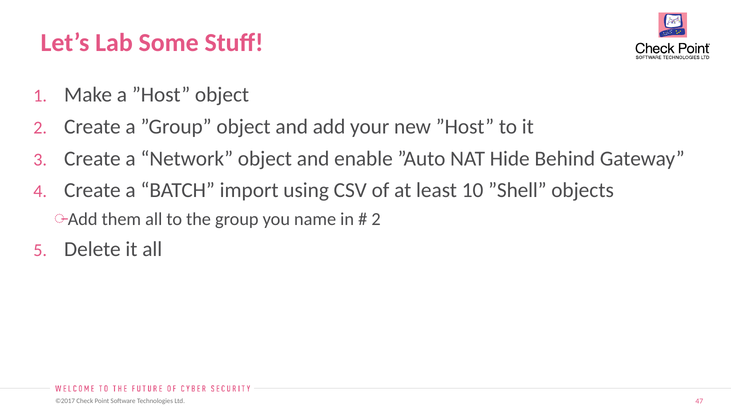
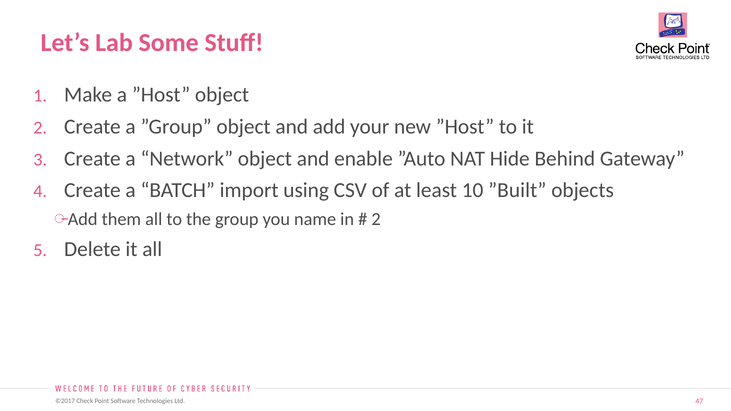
”Shell: ”Shell -> ”Built
